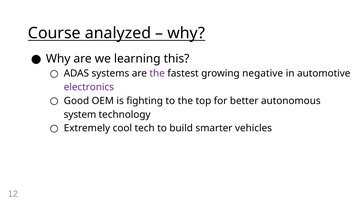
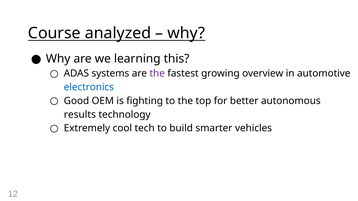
negative: negative -> overview
electronics colour: purple -> blue
system: system -> results
